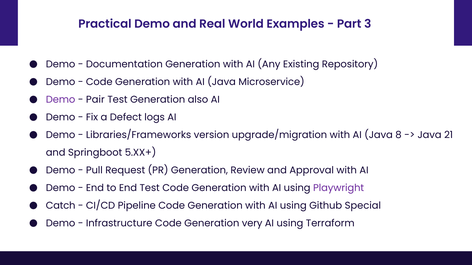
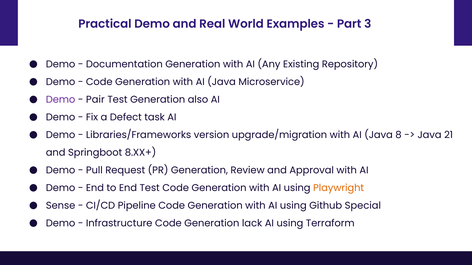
logs: logs -> task
5.XX+: 5.XX+ -> 8.XX+
Playwright colour: purple -> orange
Catch: Catch -> Sense
very: very -> lack
